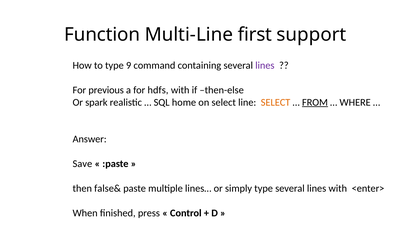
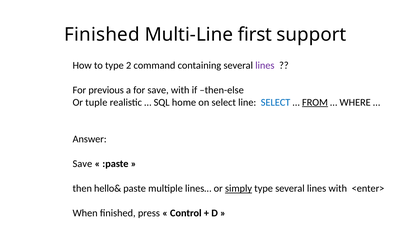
Function at (102, 35): Function -> Finished
9: 9 -> 2
for hdfs: hdfs -> save
spark: spark -> tuple
SELECT at (276, 102) colour: orange -> blue
false&: false& -> hello&
simply underline: none -> present
